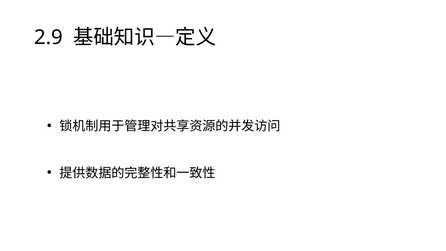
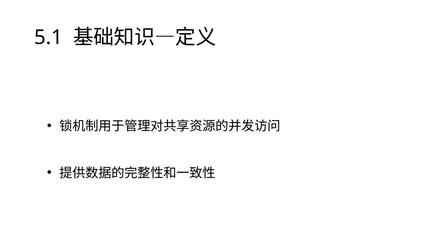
2.9: 2.9 -> 5.1
